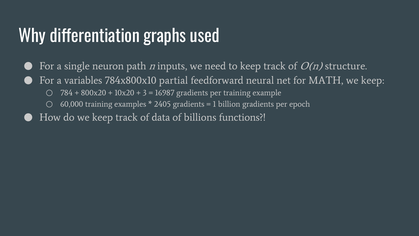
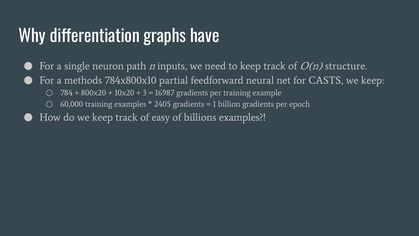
used: used -> have
variables: variables -> methods
MATH: MATH -> CASTS
data: data -> easy
billions functions: functions -> examples
